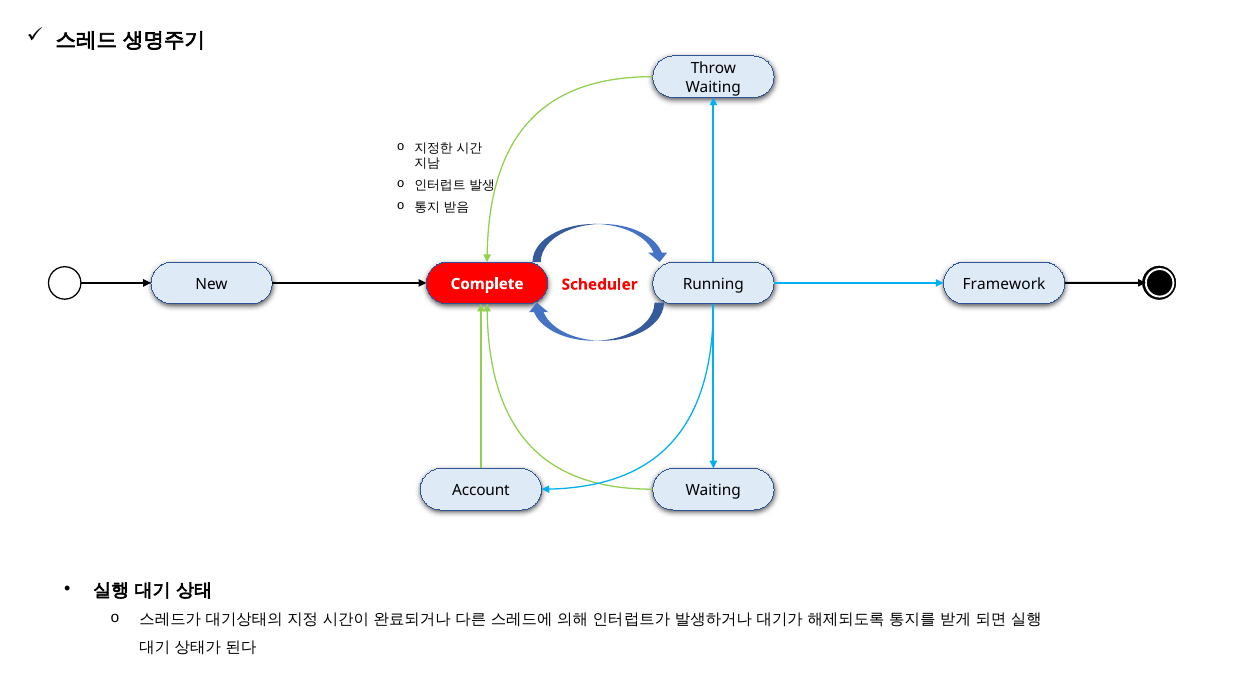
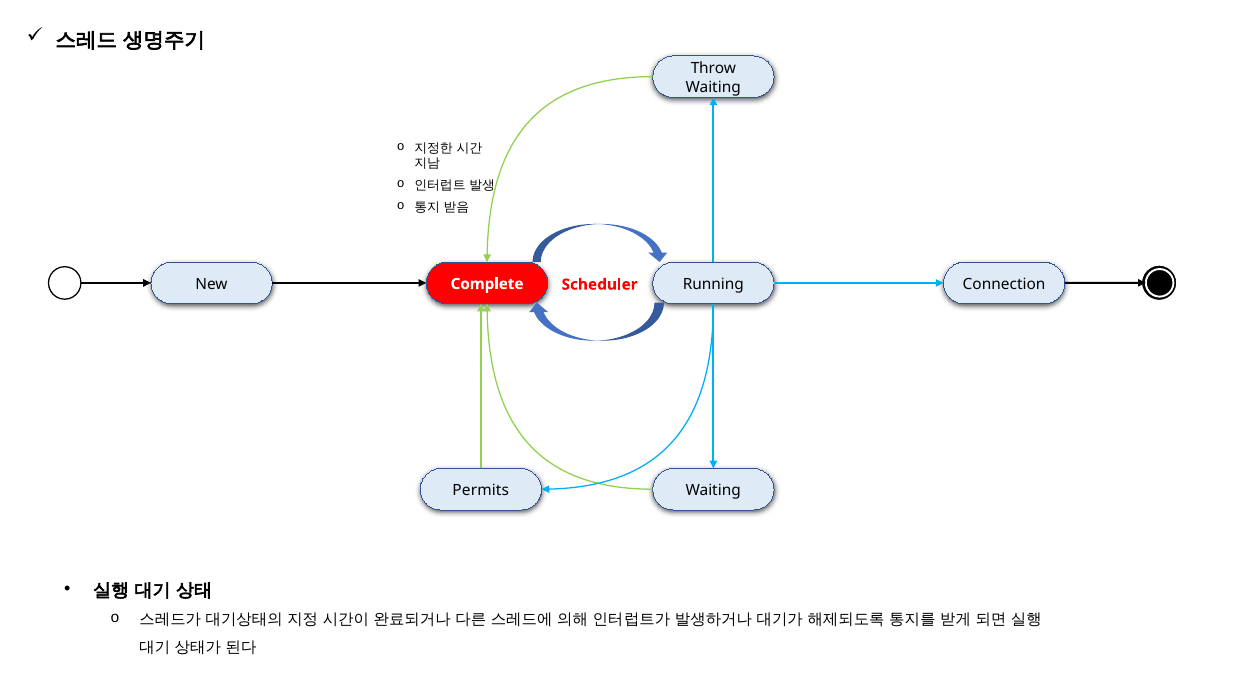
Framework: Framework -> Connection
Account: Account -> Permits
